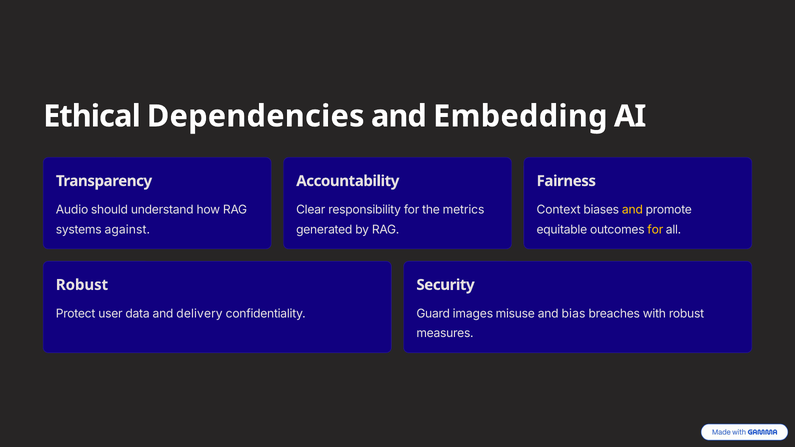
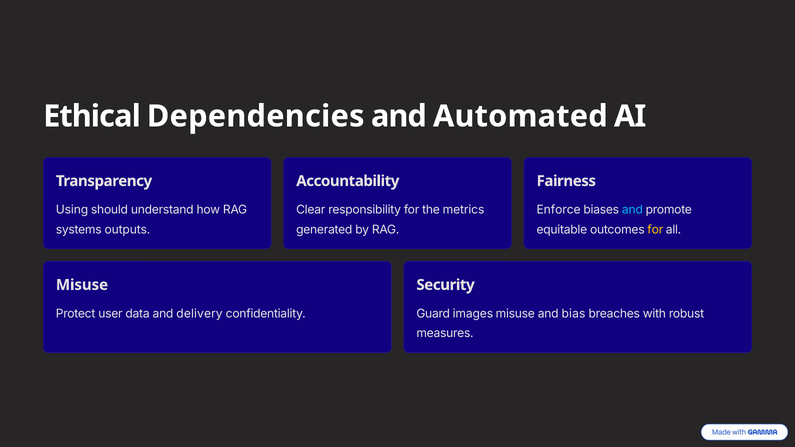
Embedding: Embedding -> Automated
Audio: Audio -> Using
Context: Context -> Enforce
and at (632, 210) colour: yellow -> light blue
against: against -> outputs
Robust at (82, 285): Robust -> Misuse
